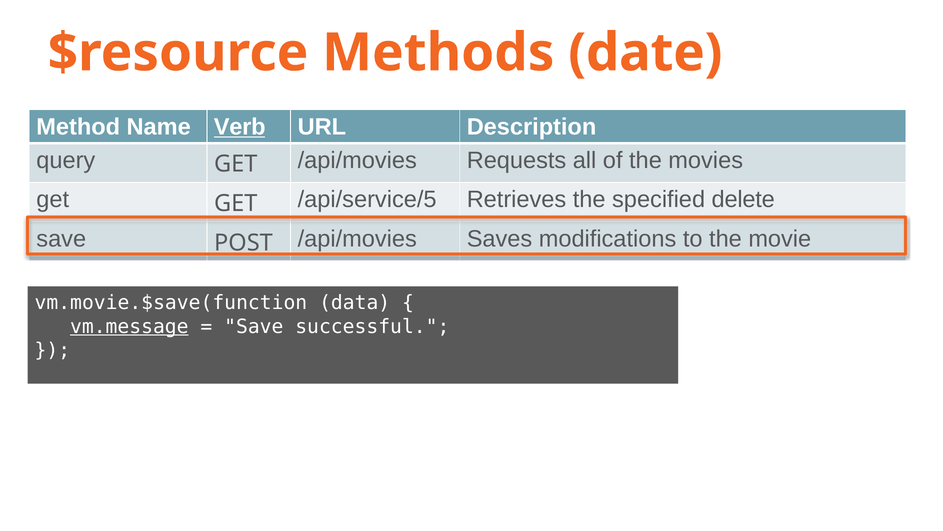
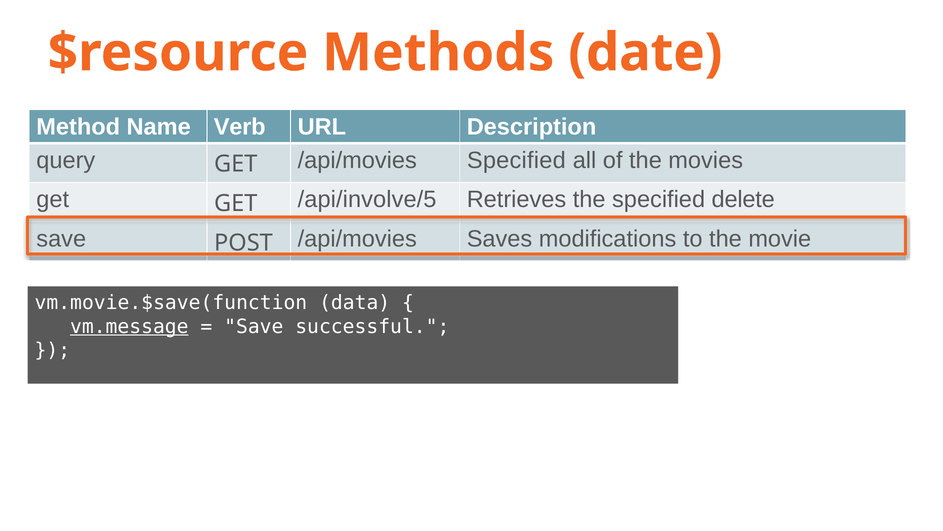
Verb underline: present -> none
/api/movies Requests: Requests -> Specified
/api/service/5: /api/service/5 -> /api/involve/5
